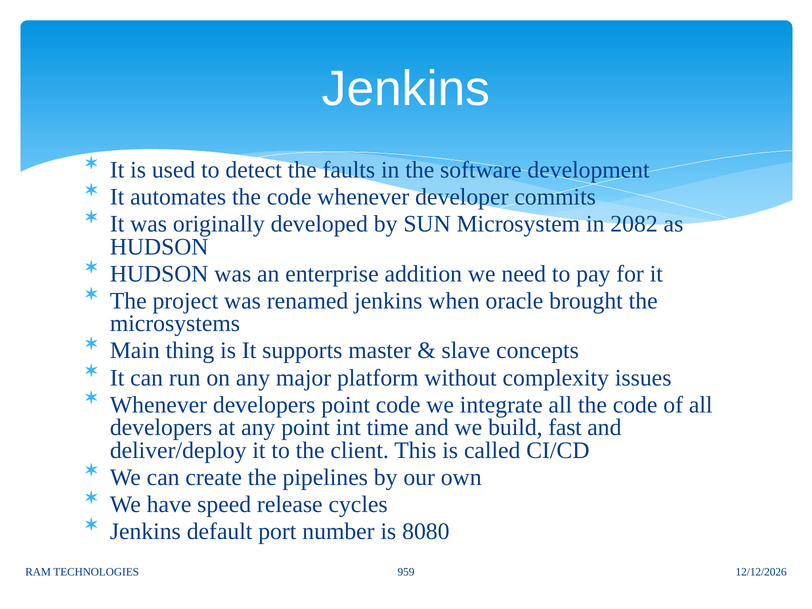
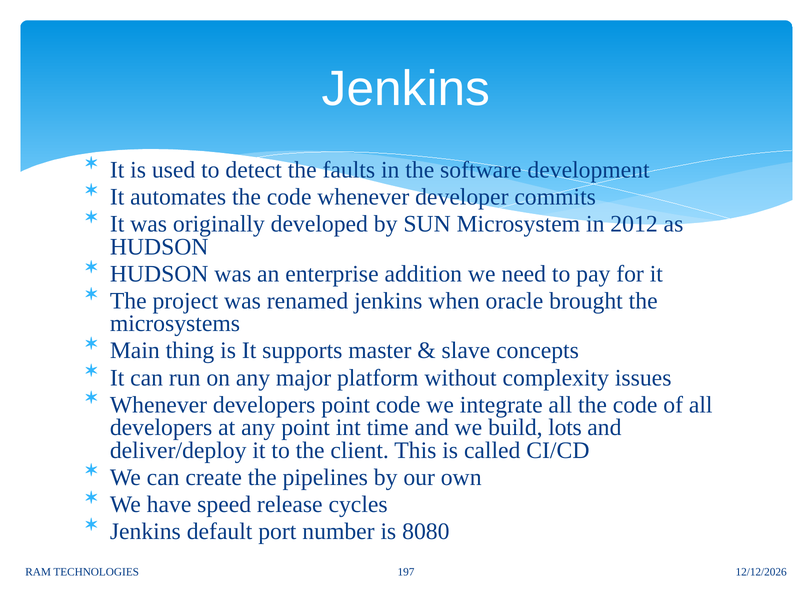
2082: 2082 -> 2012
fast: fast -> lots
959: 959 -> 197
